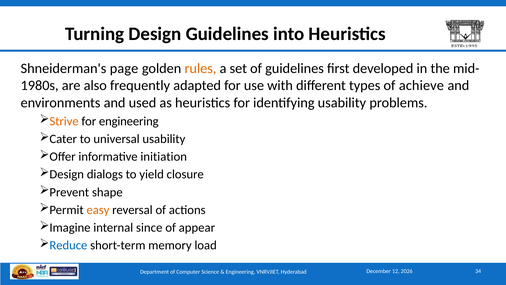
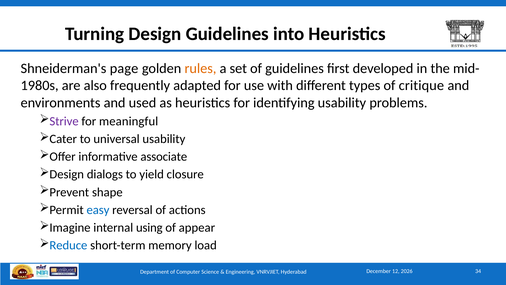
achieve: achieve -> critique
Strive colour: orange -> purple
for engineering: engineering -> meaningful
initiation: initiation -> associate
easy colour: orange -> blue
since: since -> using
